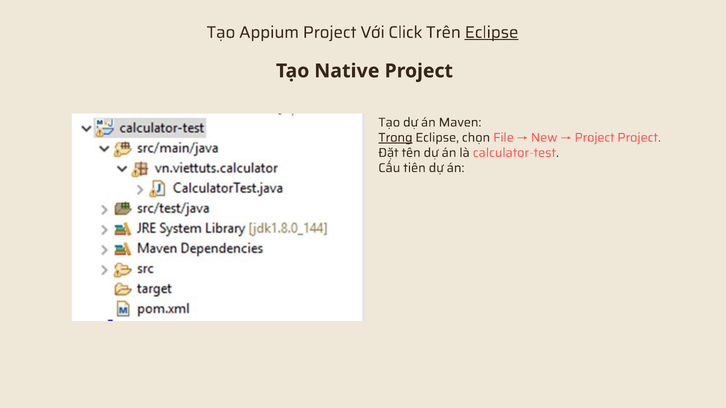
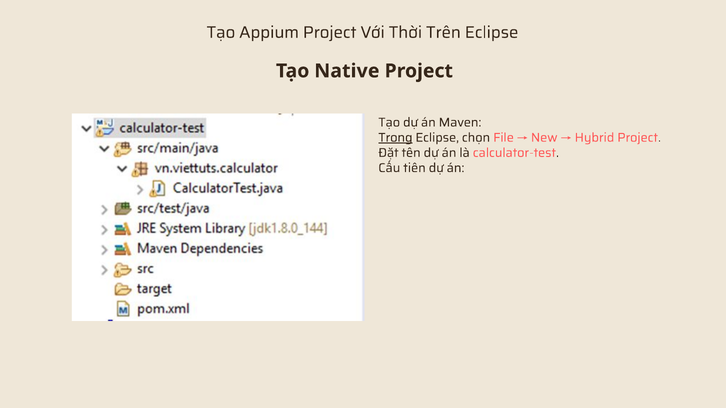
Click: Click -> Thời
Eclipse at (492, 32) underline: present -> none
Project at (595, 138): Project -> Hybrid
